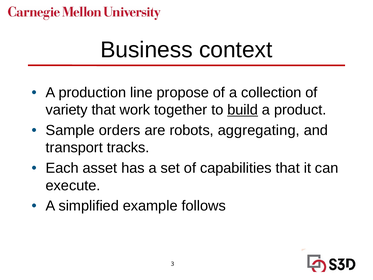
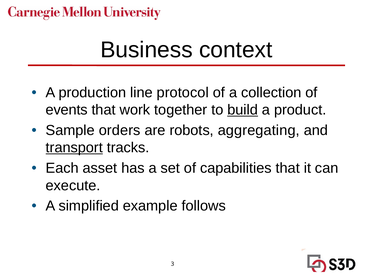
propose: propose -> protocol
variety: variety -> events
transport underline: none -> present
